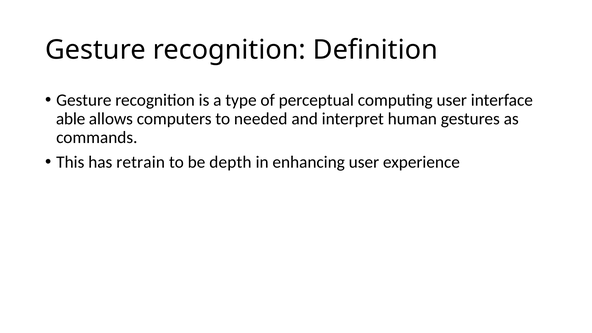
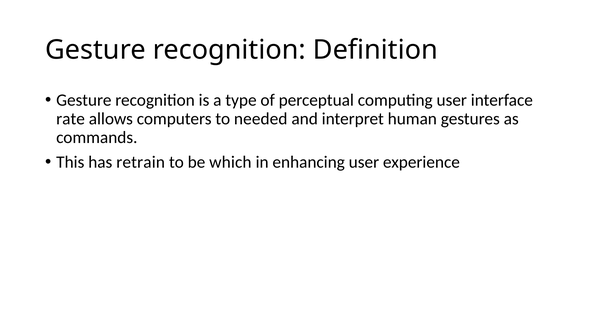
able: able -> rate
depth: depth -> which
